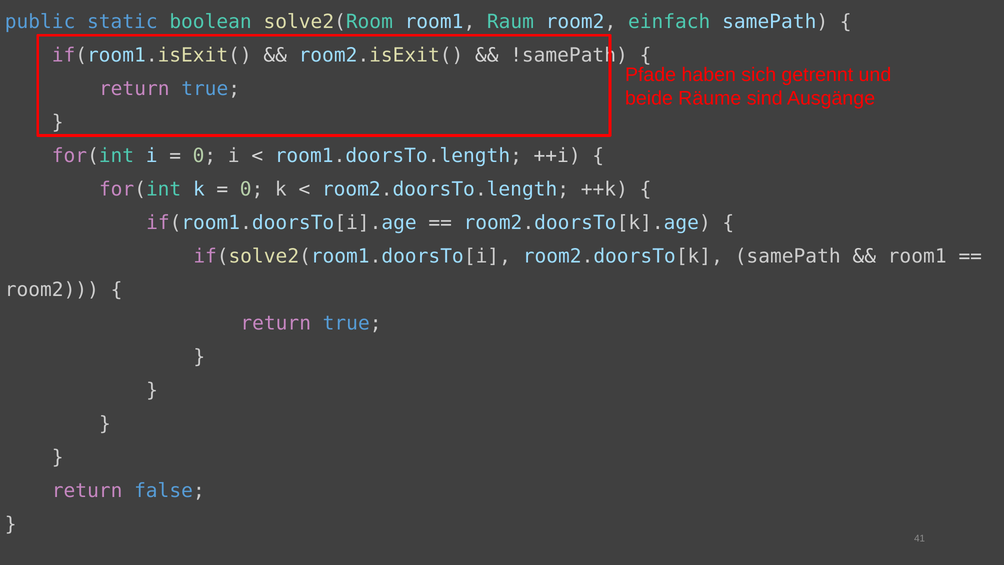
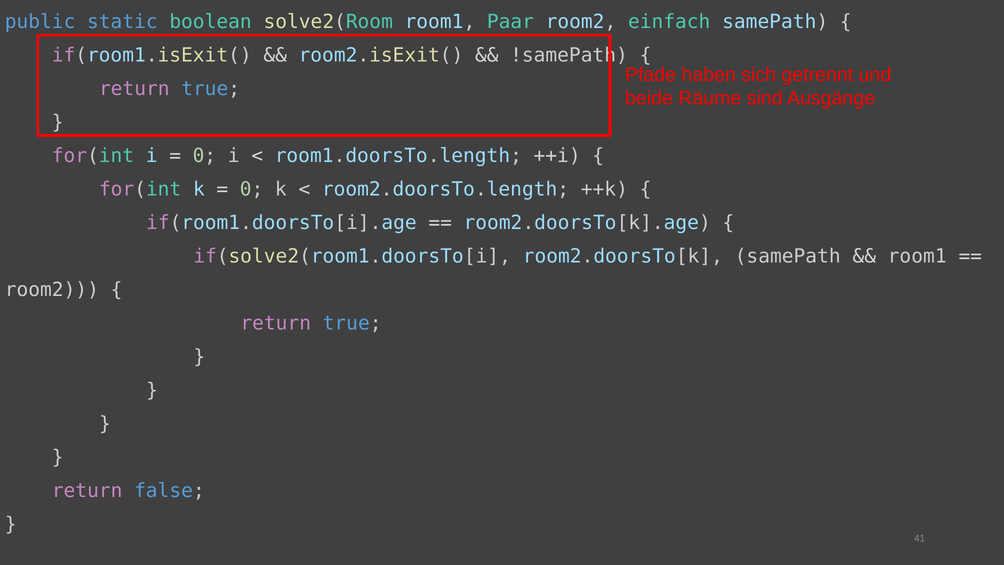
Raum: Raum -> Paar
